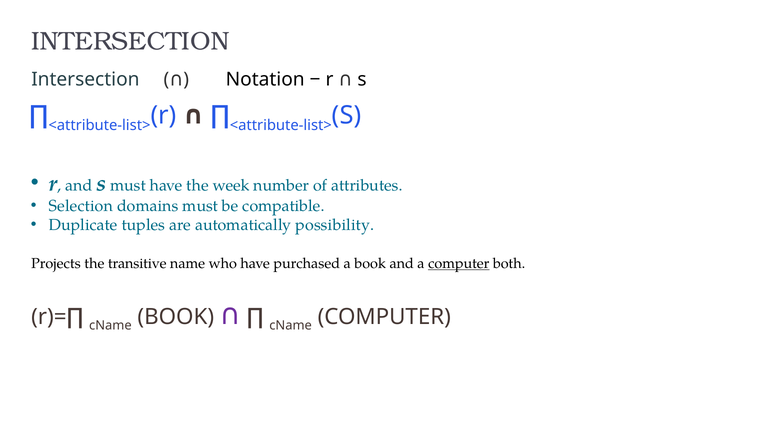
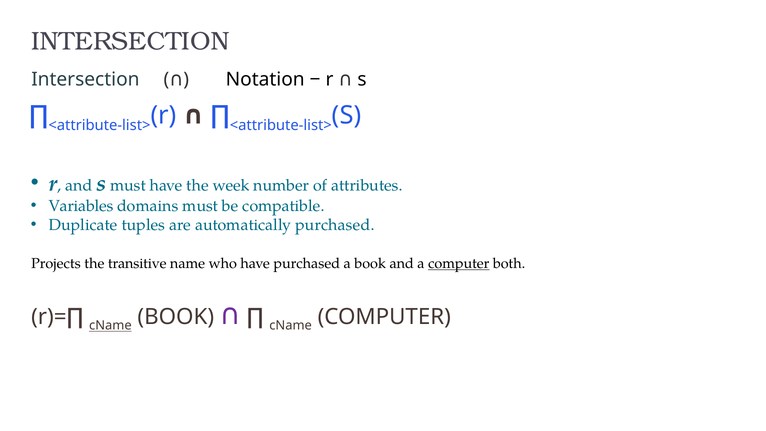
Selection: Selection -> Variables
automatically possibility: possibility -> purchased
cName at (110, 326) underline: none -> present
